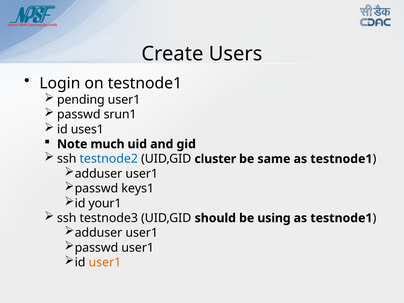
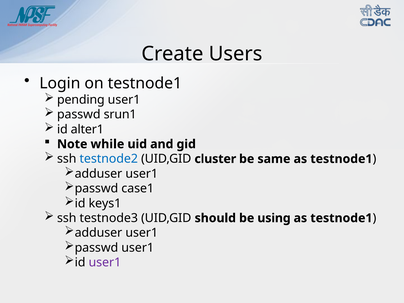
uses1: uses1 -> alter1
much: much -> while
keys1: keys1 -> case1
your1: your1 -> keys1
user1 at (105, 262) colour: orange -> purple
